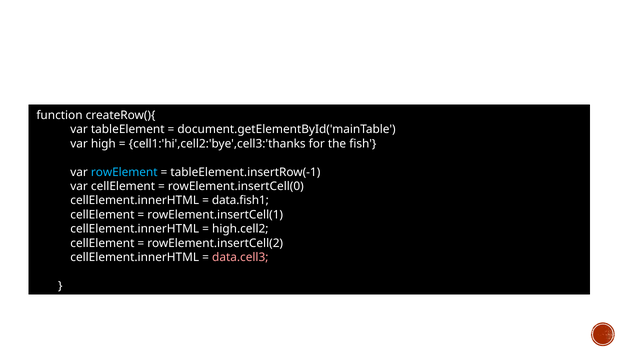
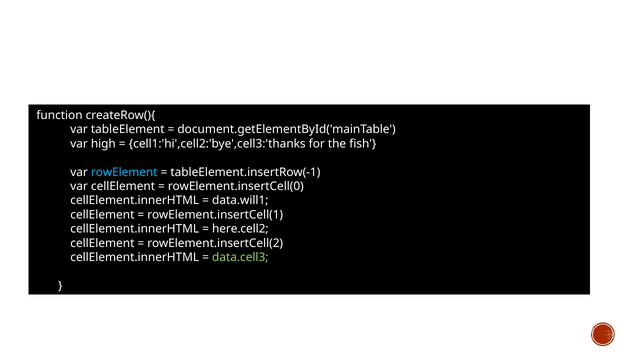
data.fish1: data.fish1 -> data.will1
high.cell2: high.cell2 -> here.cell2
data.cell3 colour: pink -> light green
